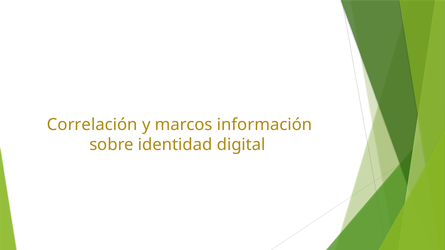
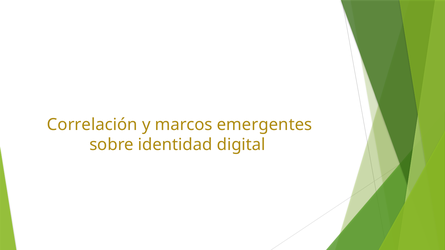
información: información -> emergentes
